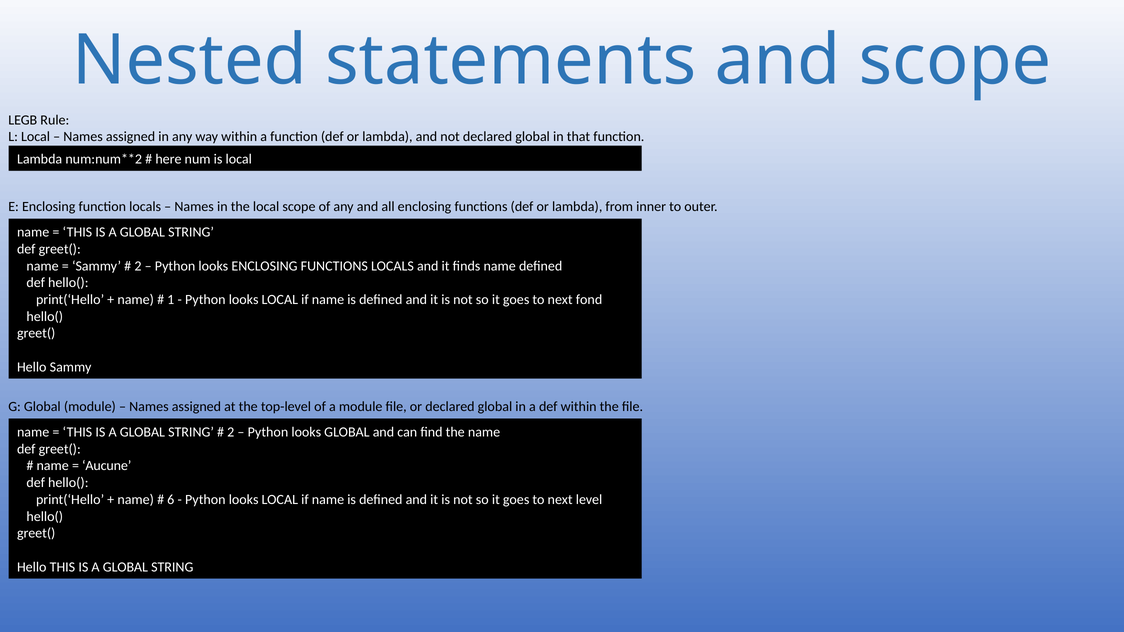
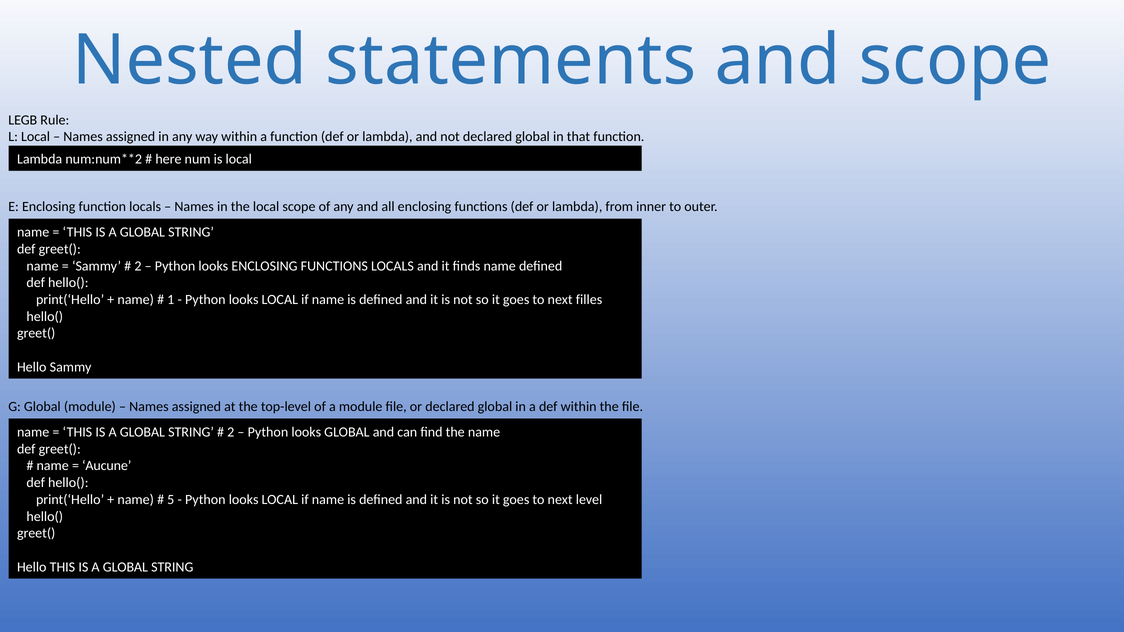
fond: fond -> filles
6: 6 -> 5
